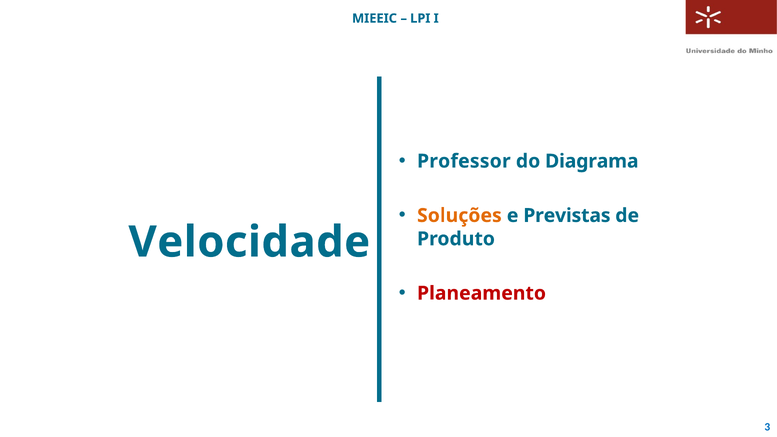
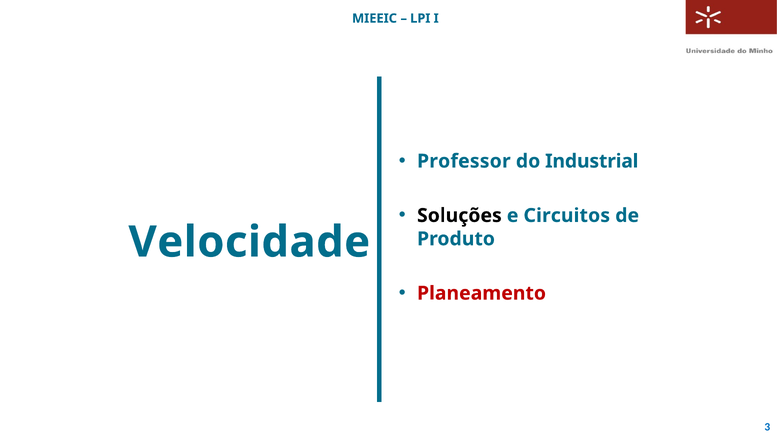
Diagrama: Diagrama -> Industrial
Soluções colour: orange -> black
Previstas: Previstas -> Circuitos
